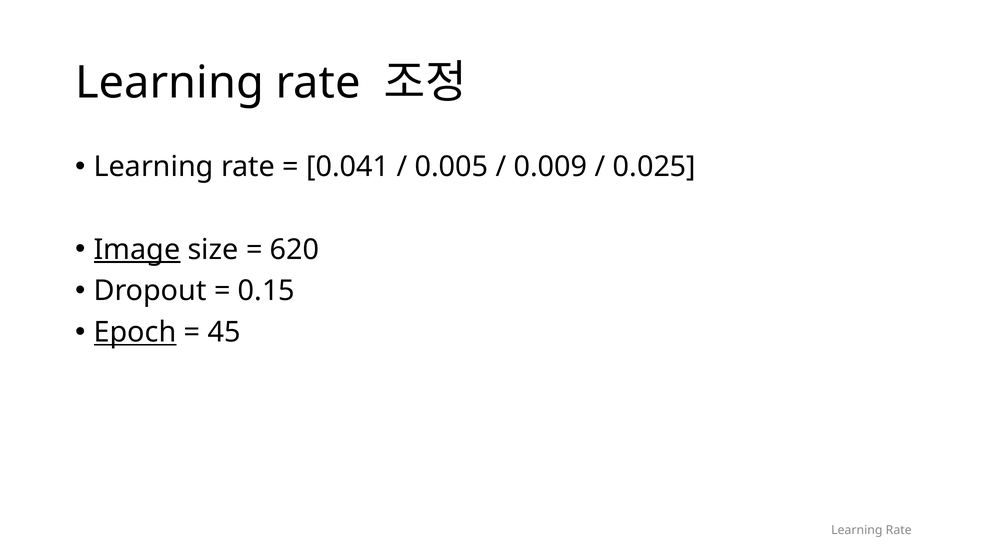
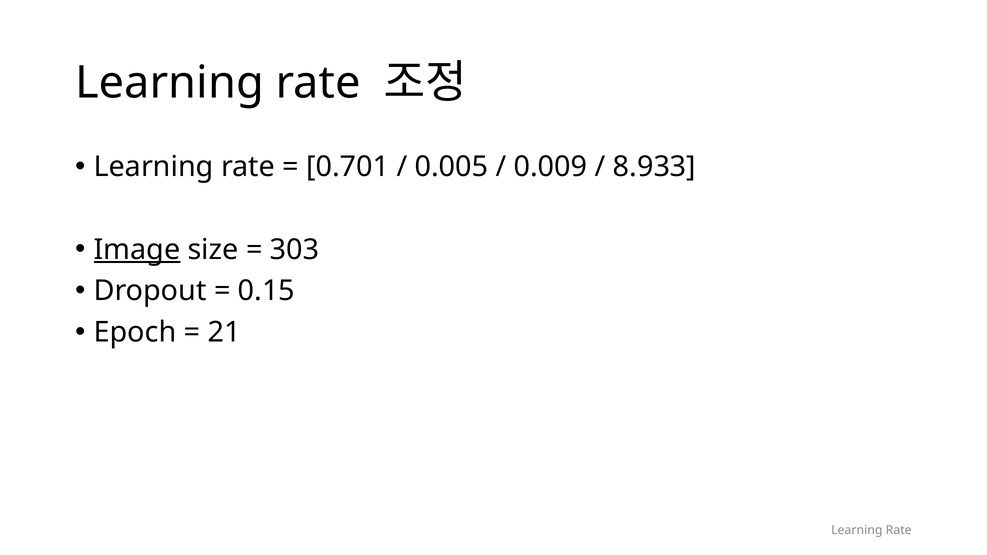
0.041: 0.041 -> 0.701
0.025: 0.025 -> 8.933
620: 620 -> 303
Epoch underline: present -> none
45: 45 -> 21
